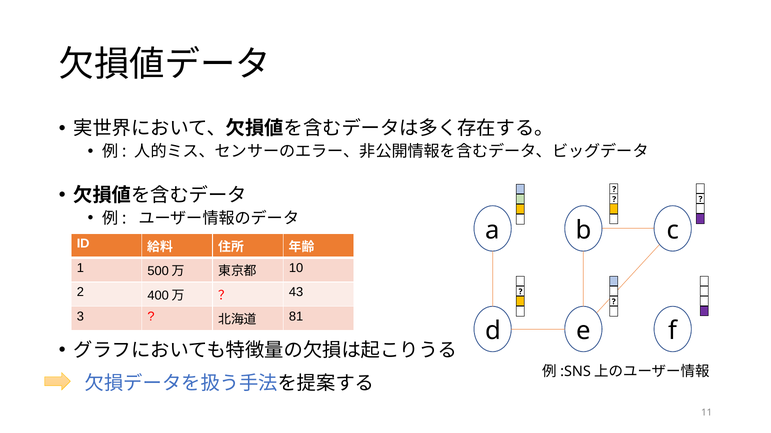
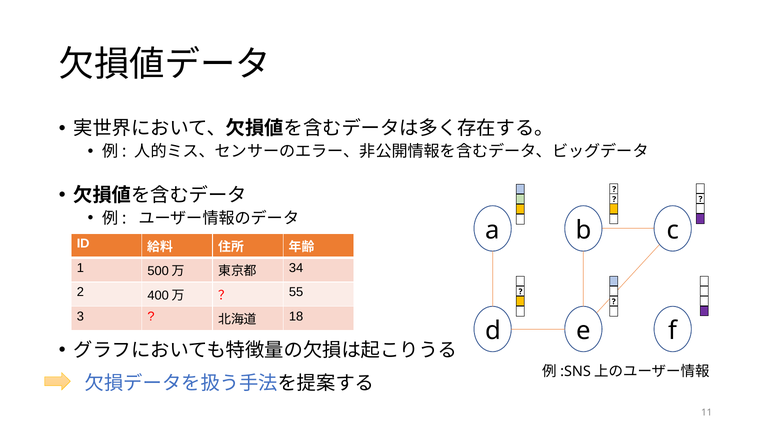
10: 10 -> 34
43: 43 -> 55
81: 81 -> 18
